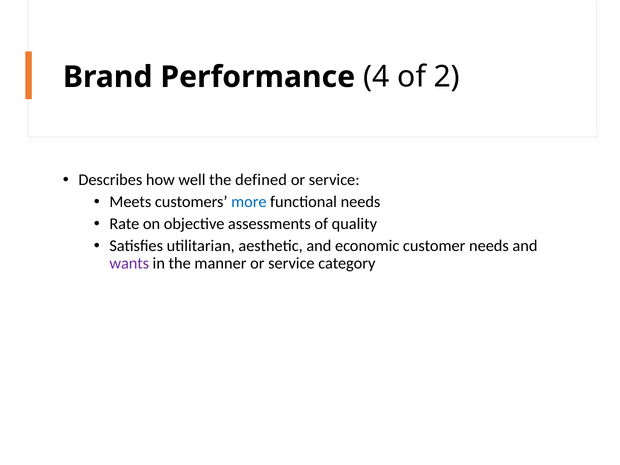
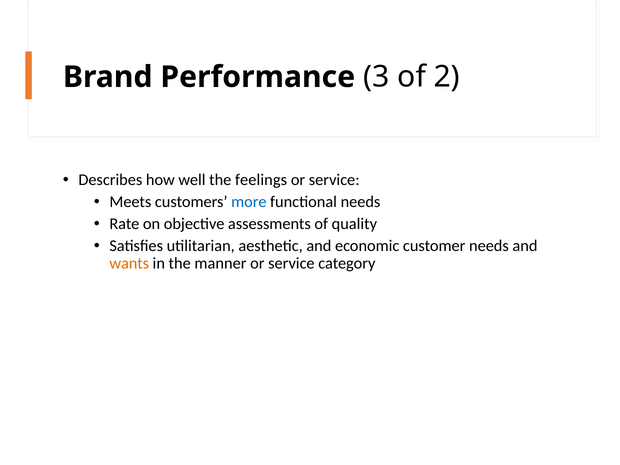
4: 4 -> 3
defined: defined -> feelings
wants colour: purple -> orange
